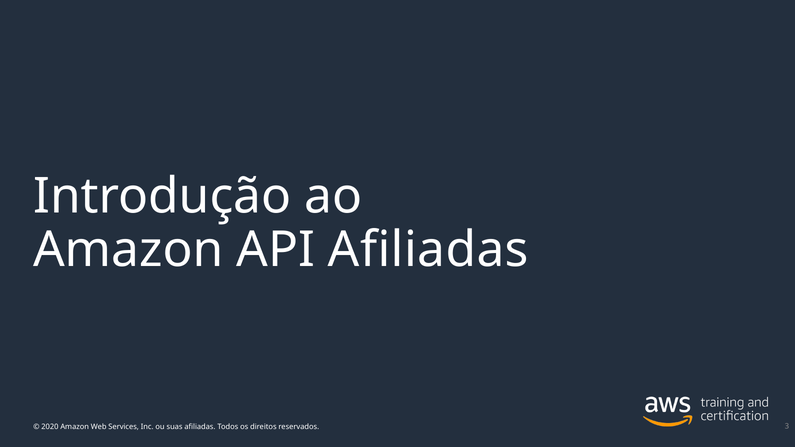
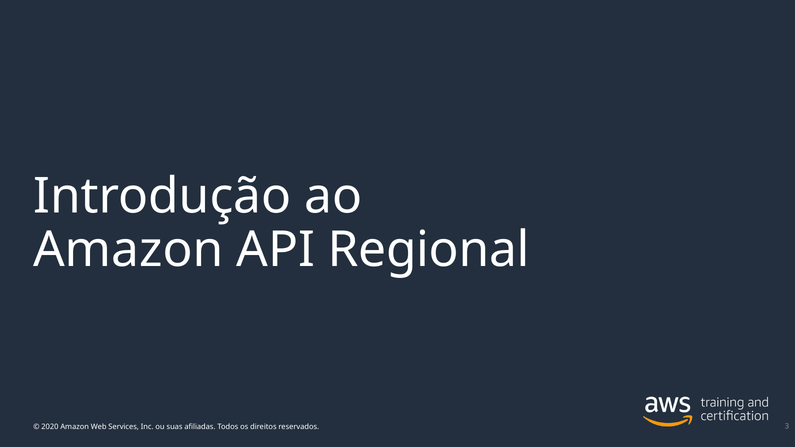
API Afiliadas: Afiliadas -> Regional
